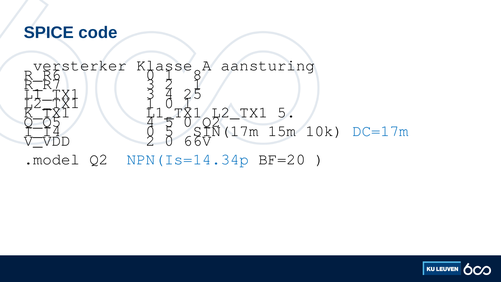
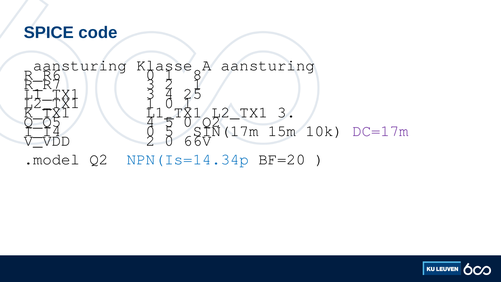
versterker at (80, 65): versterker -> aansturing
L2_TX1 5: 5 -> 3
DC=17m colour: blue -> purple
